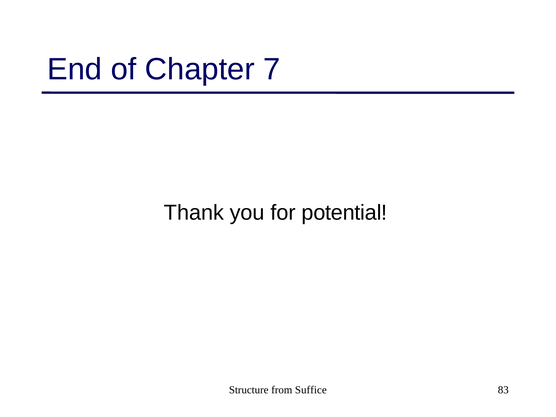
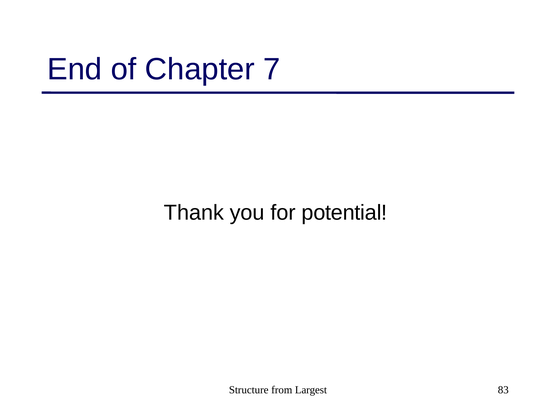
Suffice: Suffice -> Largest
